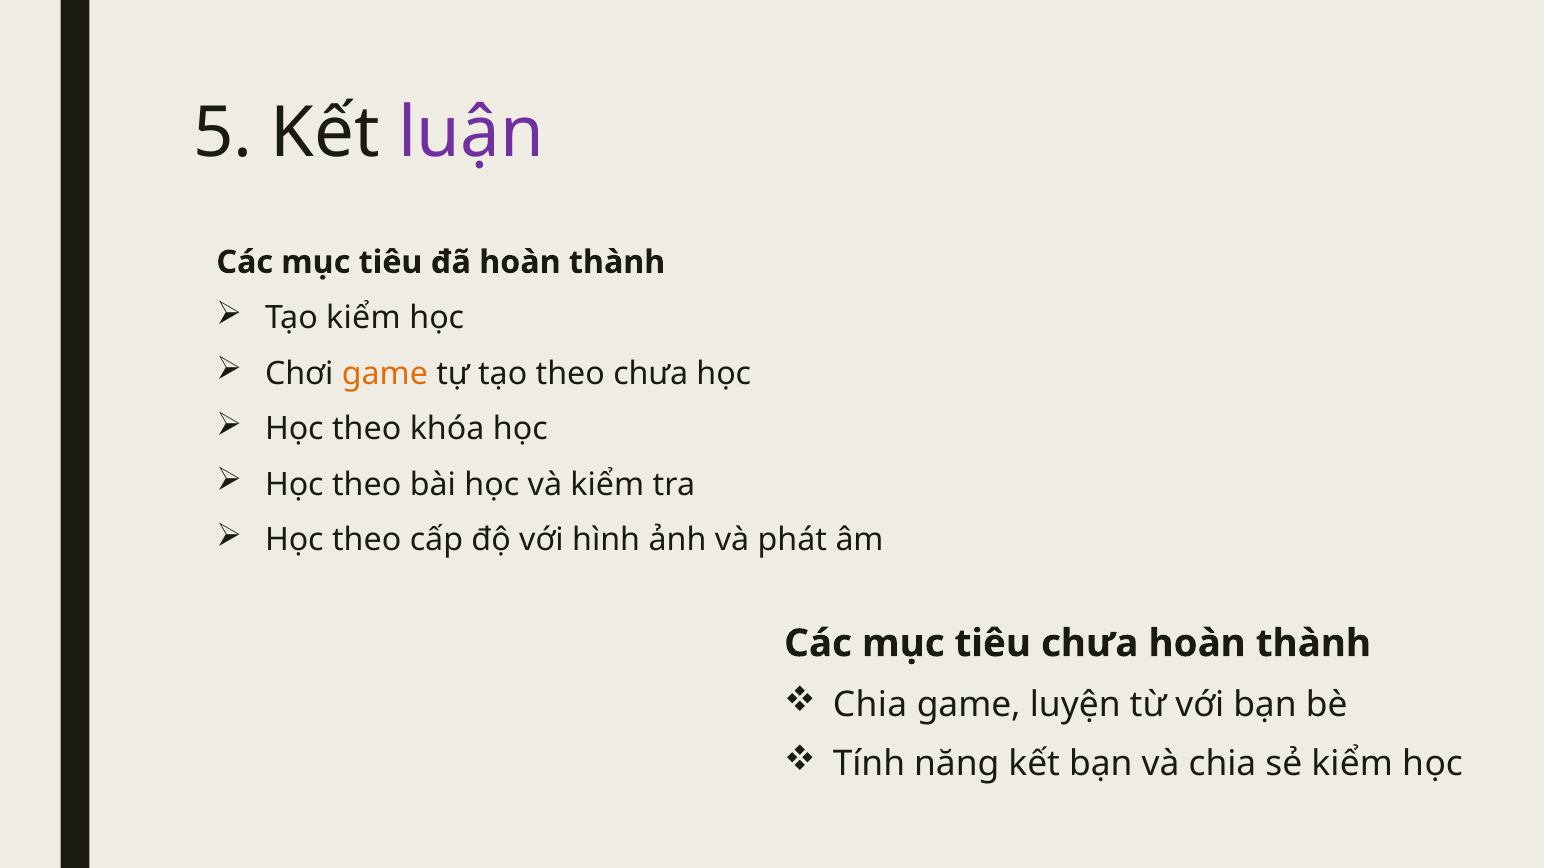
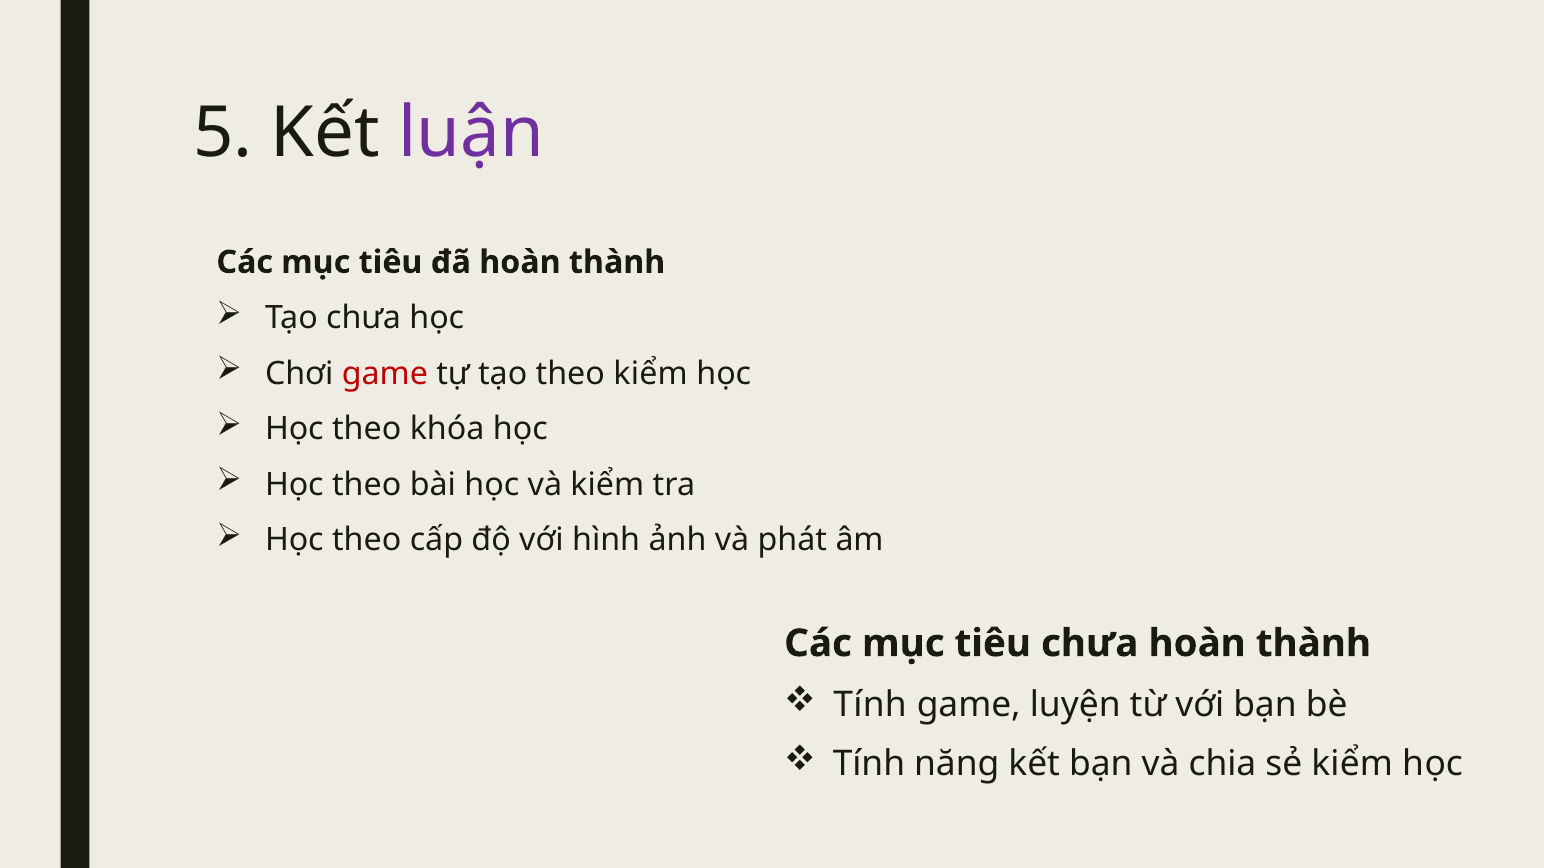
Tạo kiểm: kiểm -> chưa
game at (385, 374) colour: orange -> red
theo chưa: chưa -> kiểm
Chia at (870, 705): Chia -> Tính
